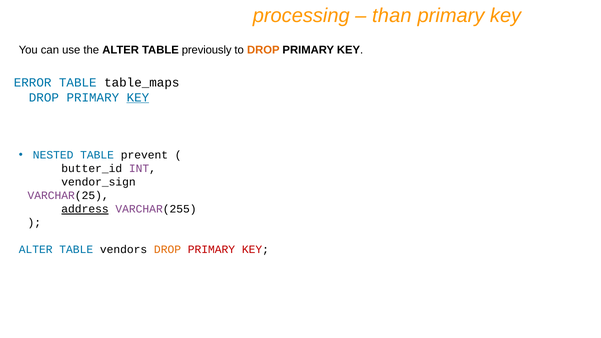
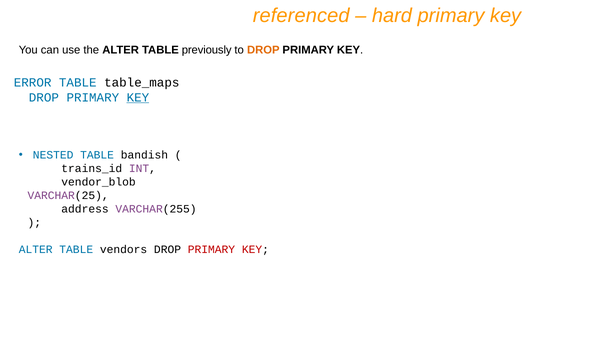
processing: processing -> referenced
than: than -> hard
prevent: prevent -> bandish
butter_id: butter_id -> trains_id
vendor_sign: vendor_sign -> vendor_blob
address underline: present -> none
DROP at (168, 250) colour: orange -> black
